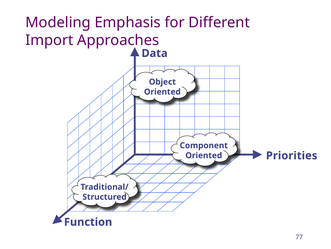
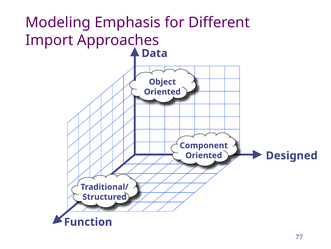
Priorities: Priorities -> Designed
